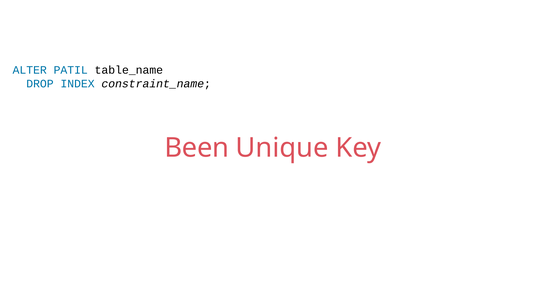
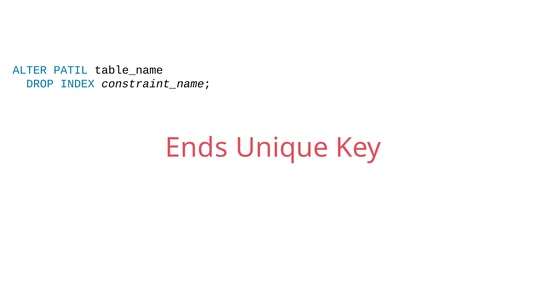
Been: Been -> Ends
